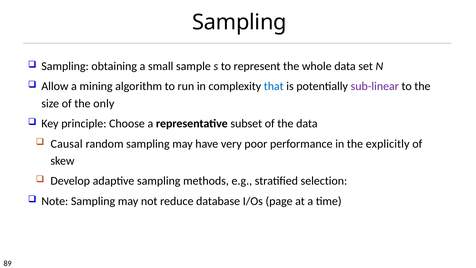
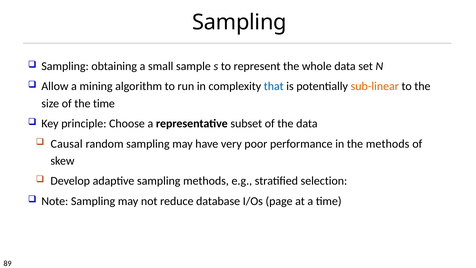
sub-linear colour: purple -> orange
the only: only -> time
the explicitly: explicitly -> methods
